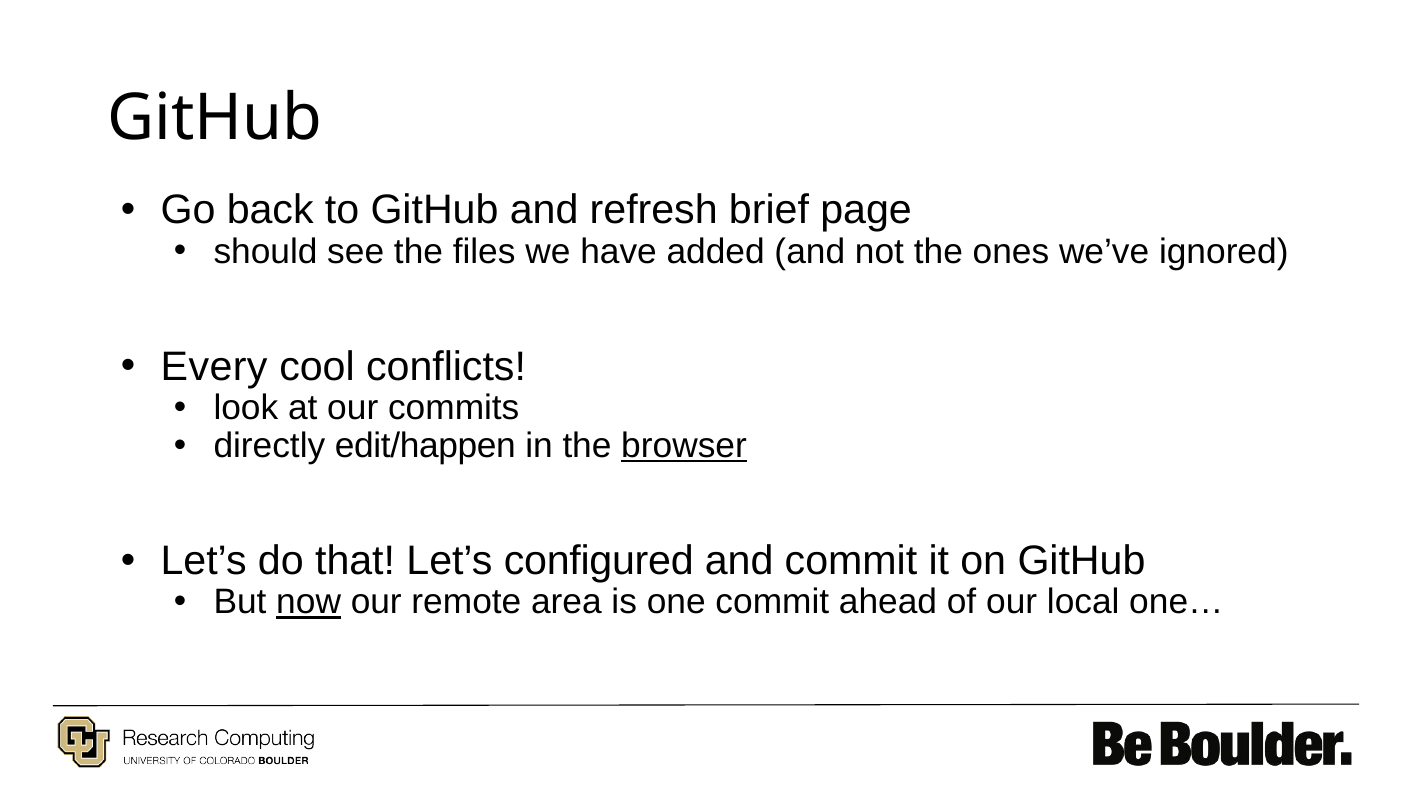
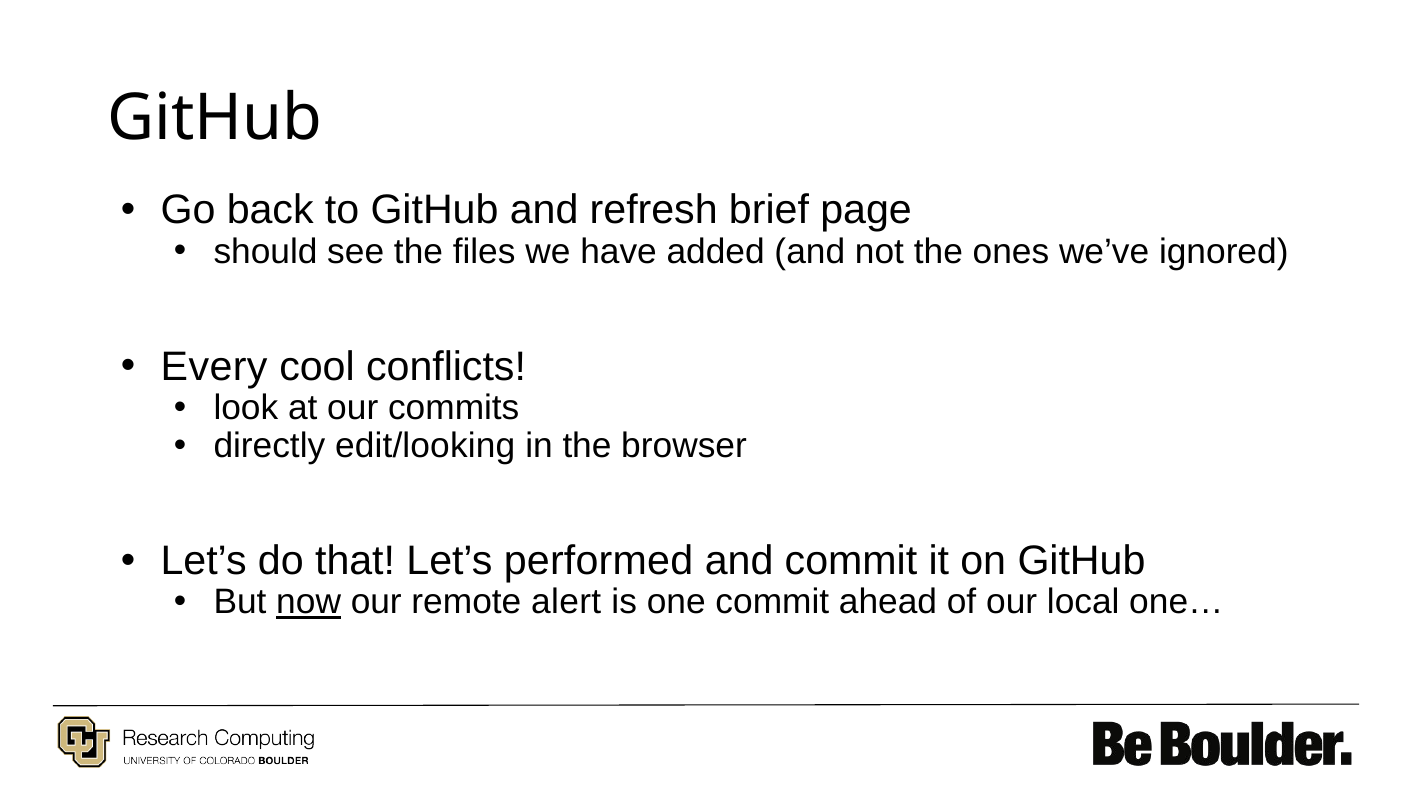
edit/happen: edit/happen -> edit/looking
browser underline: present -> none
configured: configured -> performed
area: area -> alert
